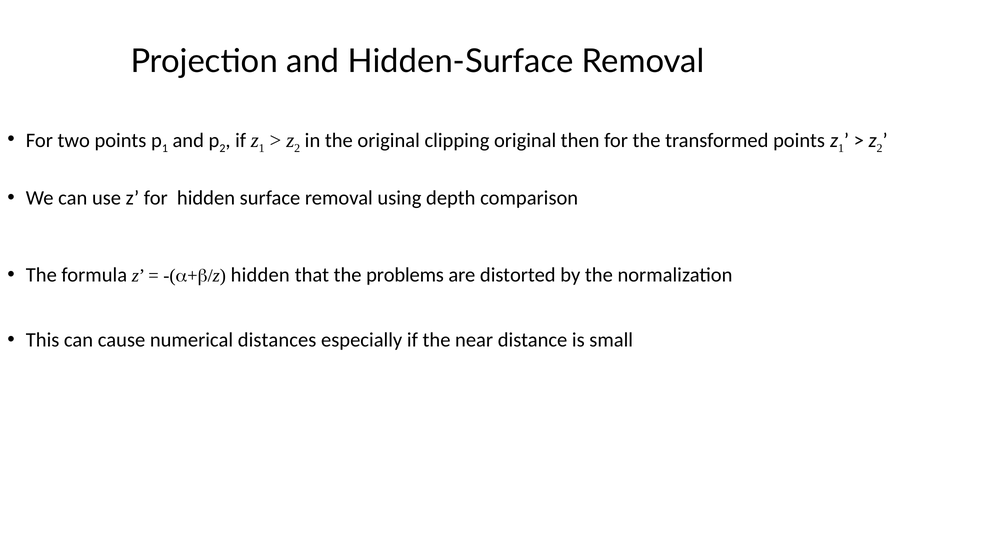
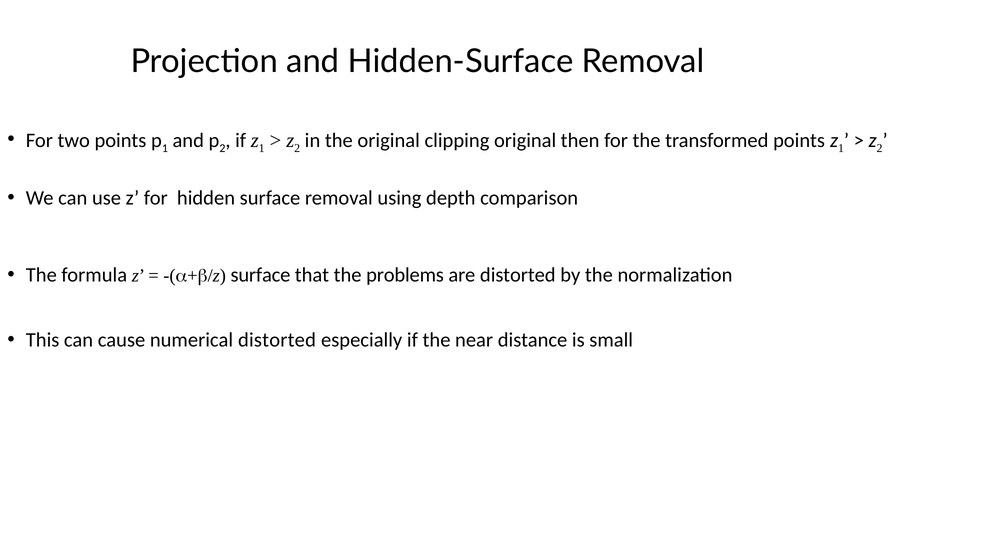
-(a+b/z hidden: hidden -> surface
numerical distances: distances -> distorted
